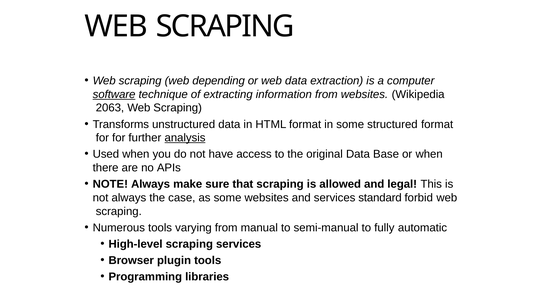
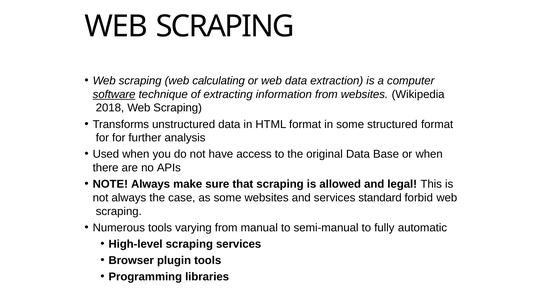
depending: depending -> calculating
2063: 2063 -> 2018
analysis underline: present -> none
